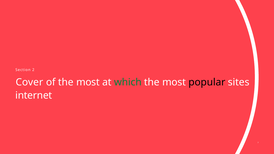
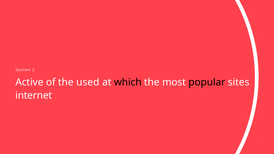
Cover: Cover -> Active
of the most: most -> used
which colour: green -> black
